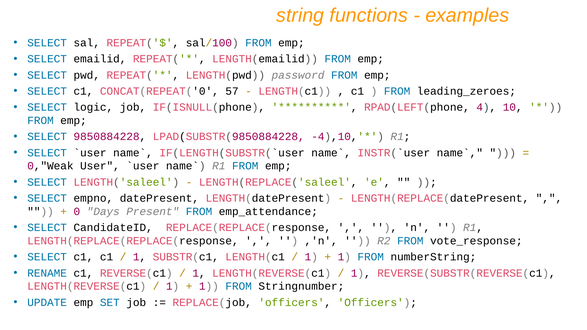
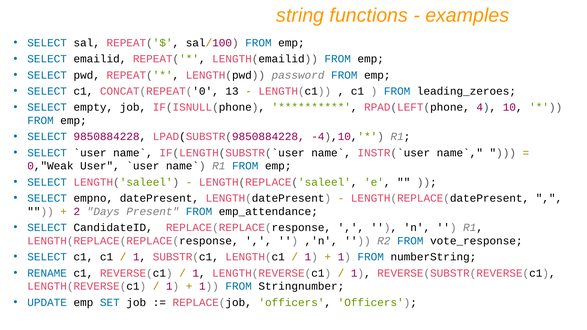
57: 57 -> 13
logic: logic -> empty
0: 0 -> 2
